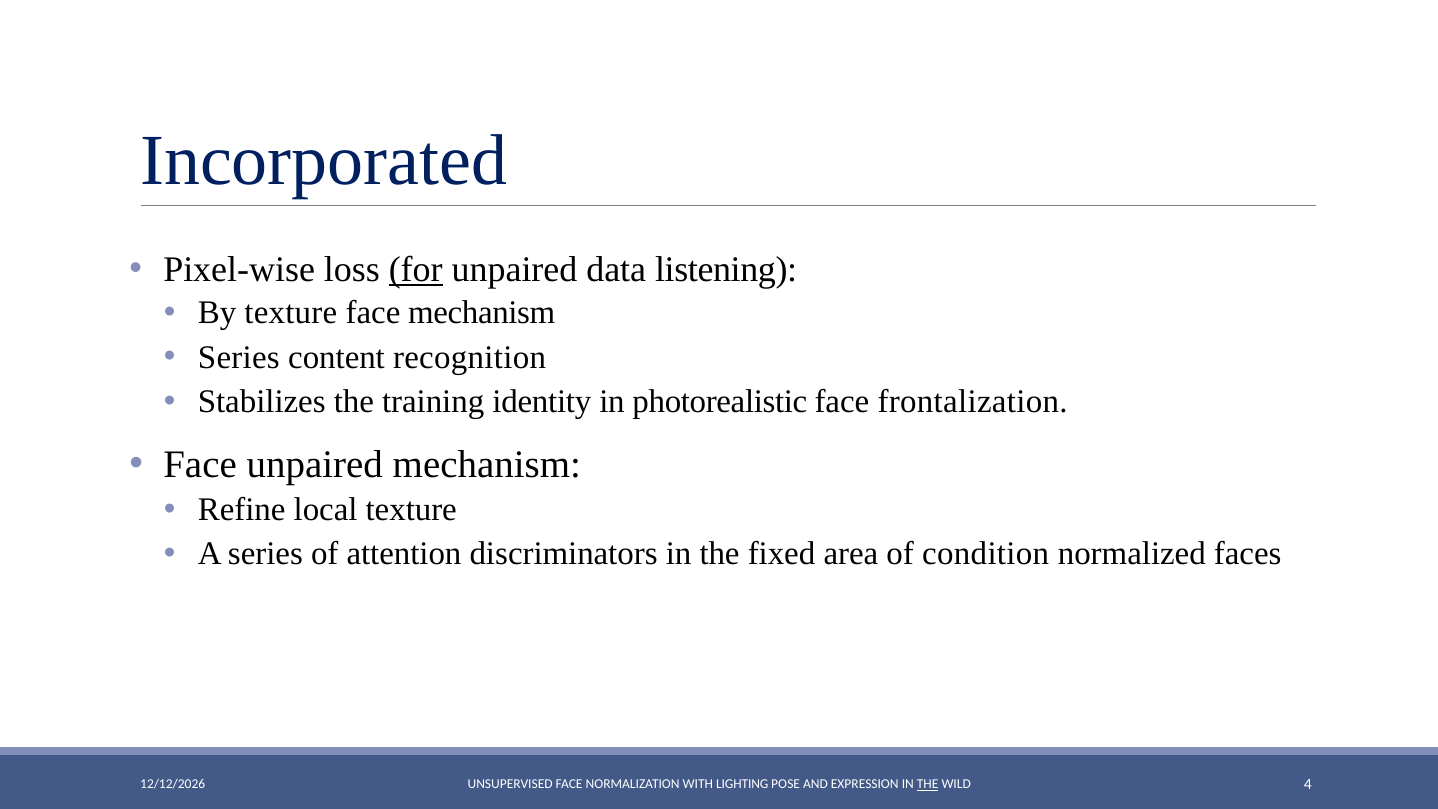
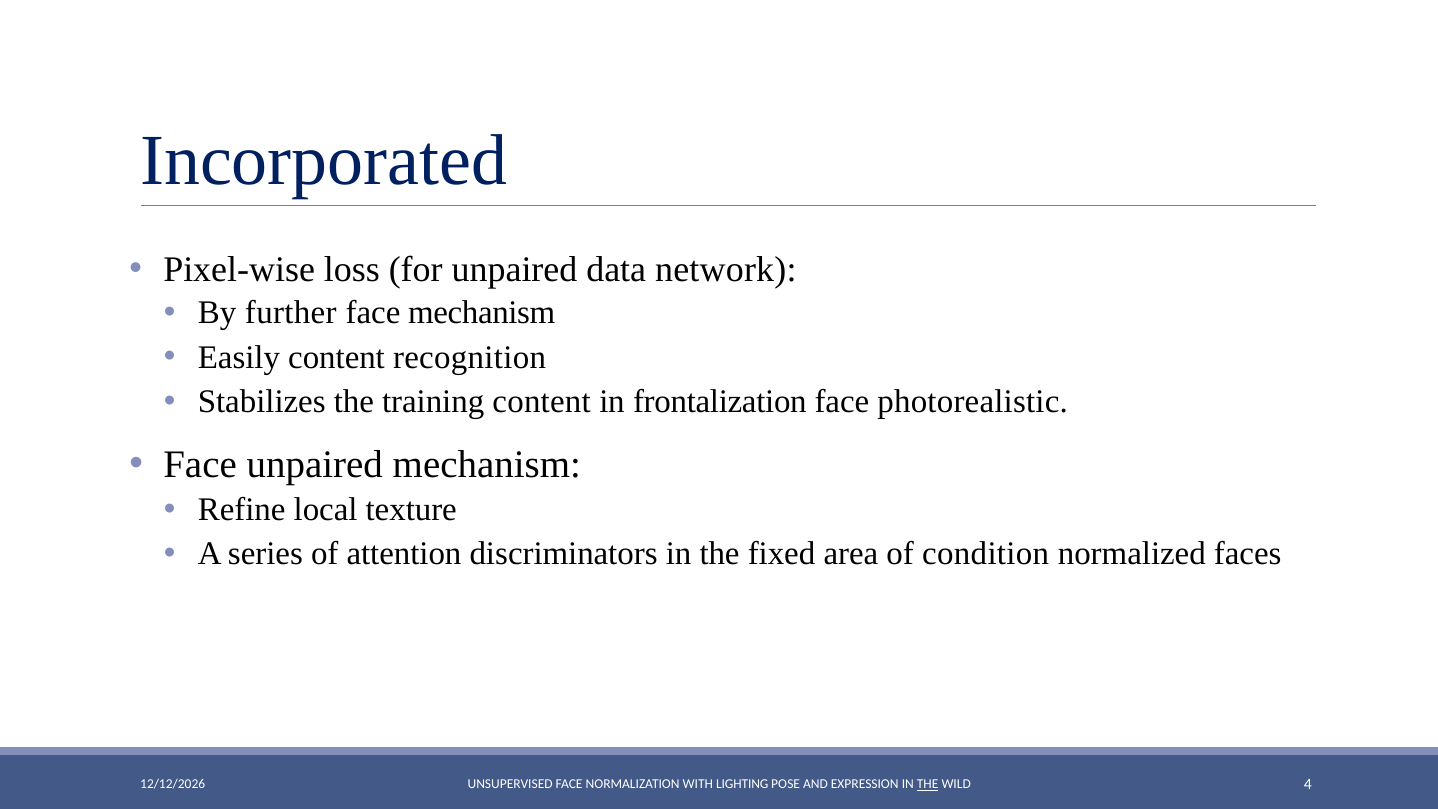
for underline: present -> none
listening: listening -> network
By texture: texture -> further
Series at (239, 357): Series -> Easily
training identity: identity -> content
photorealistic: photorealistic -> frontalization
frontalization: frontalization -> photorealistic
